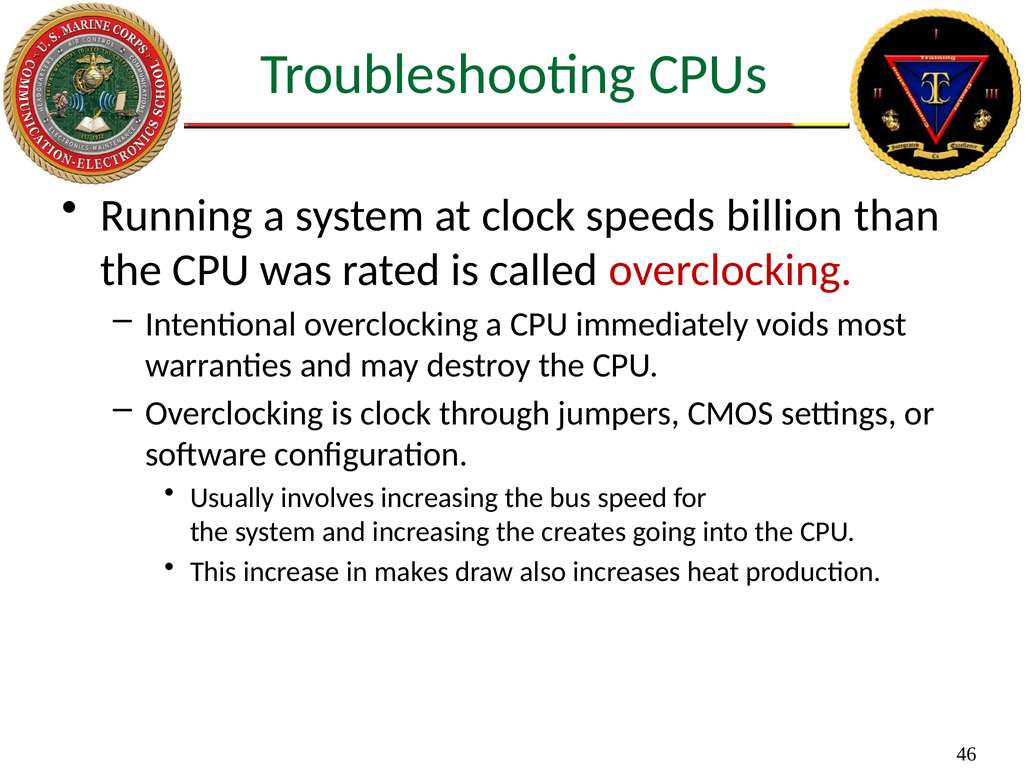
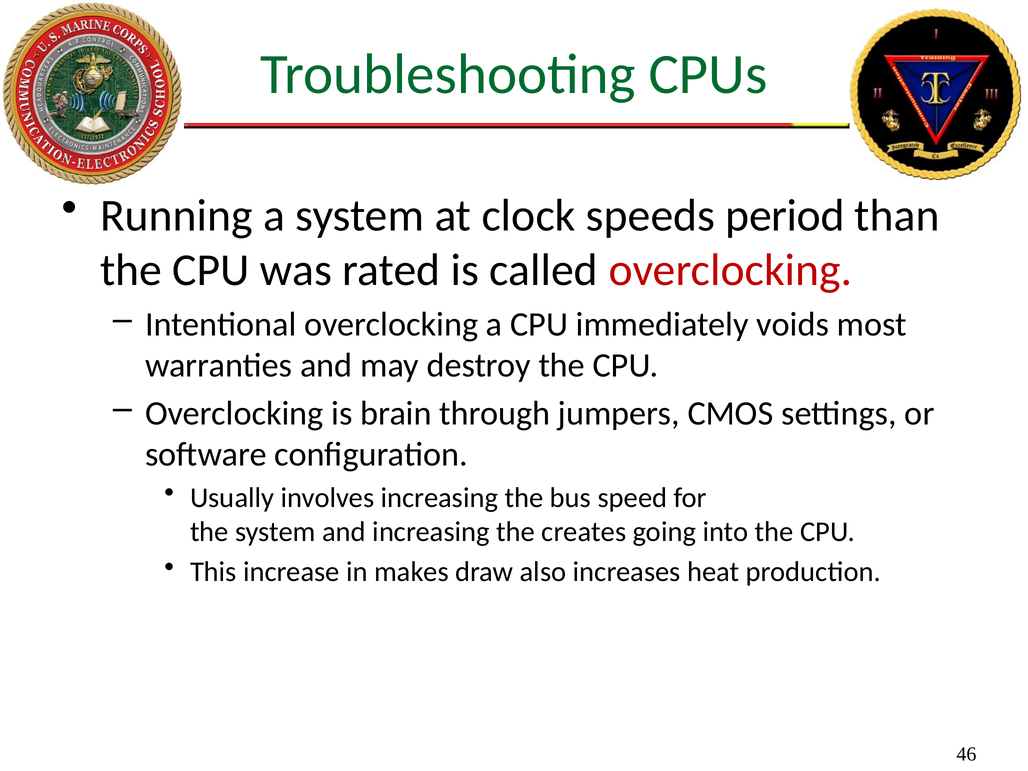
billion: billion -> period
is clock: clock -> brain
